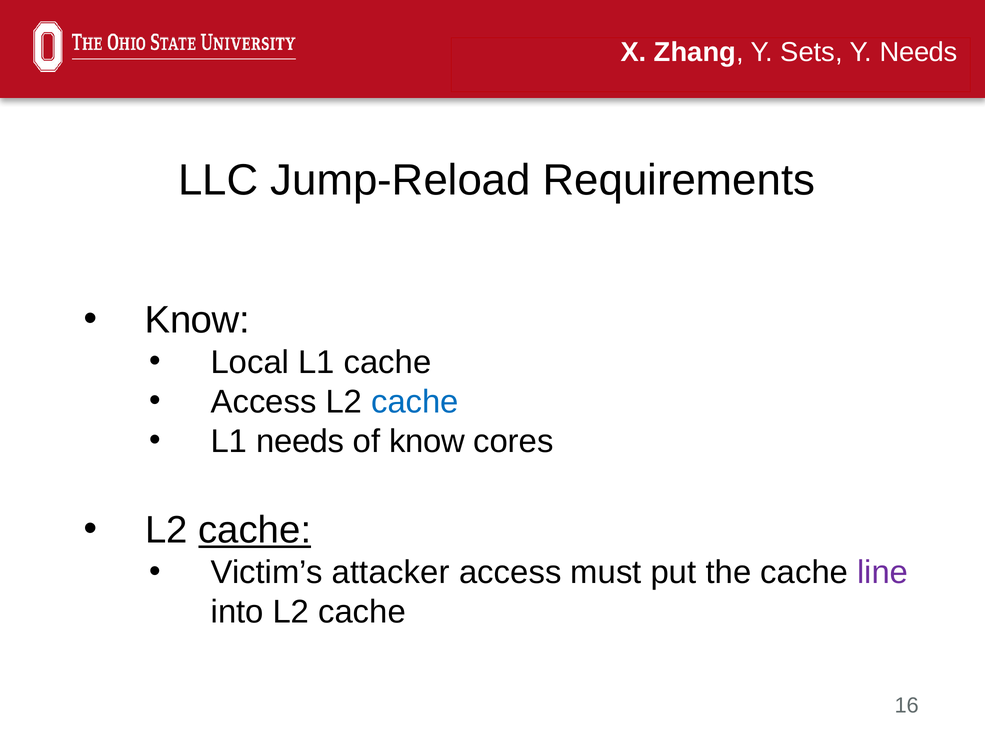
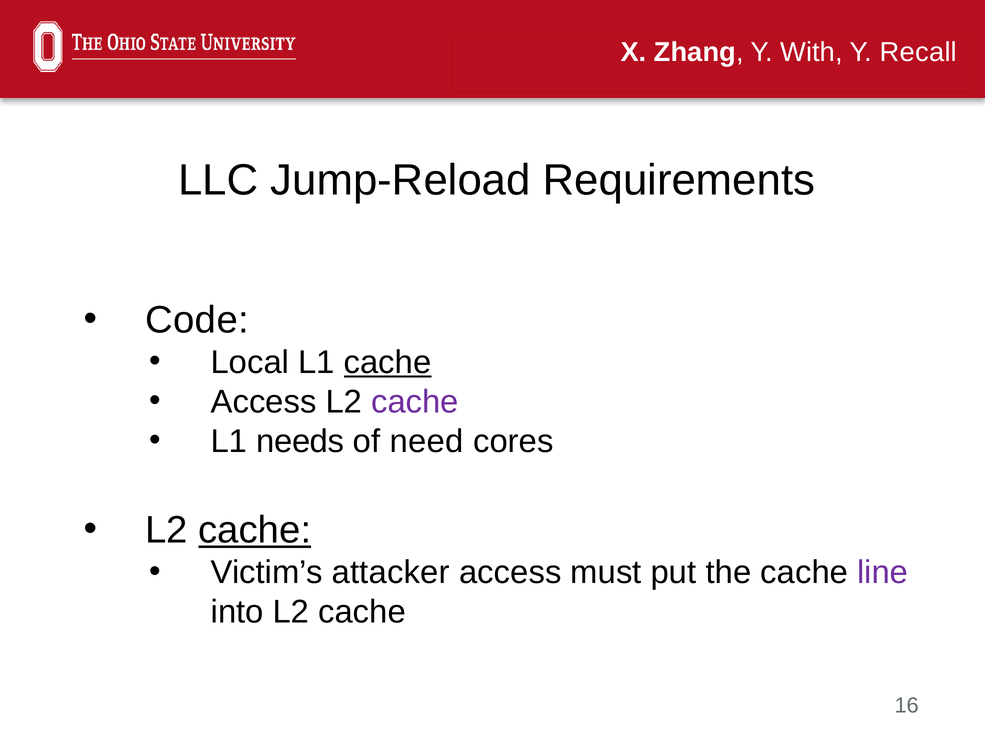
Sets: Sets -> With
Y Needs: Needs -> Recall
Know at (197, 320): Know -> Code
cache at (388, 362) underline: none -> present
cache at (415, 402) colour: blue -> purple
of know: know -> need
